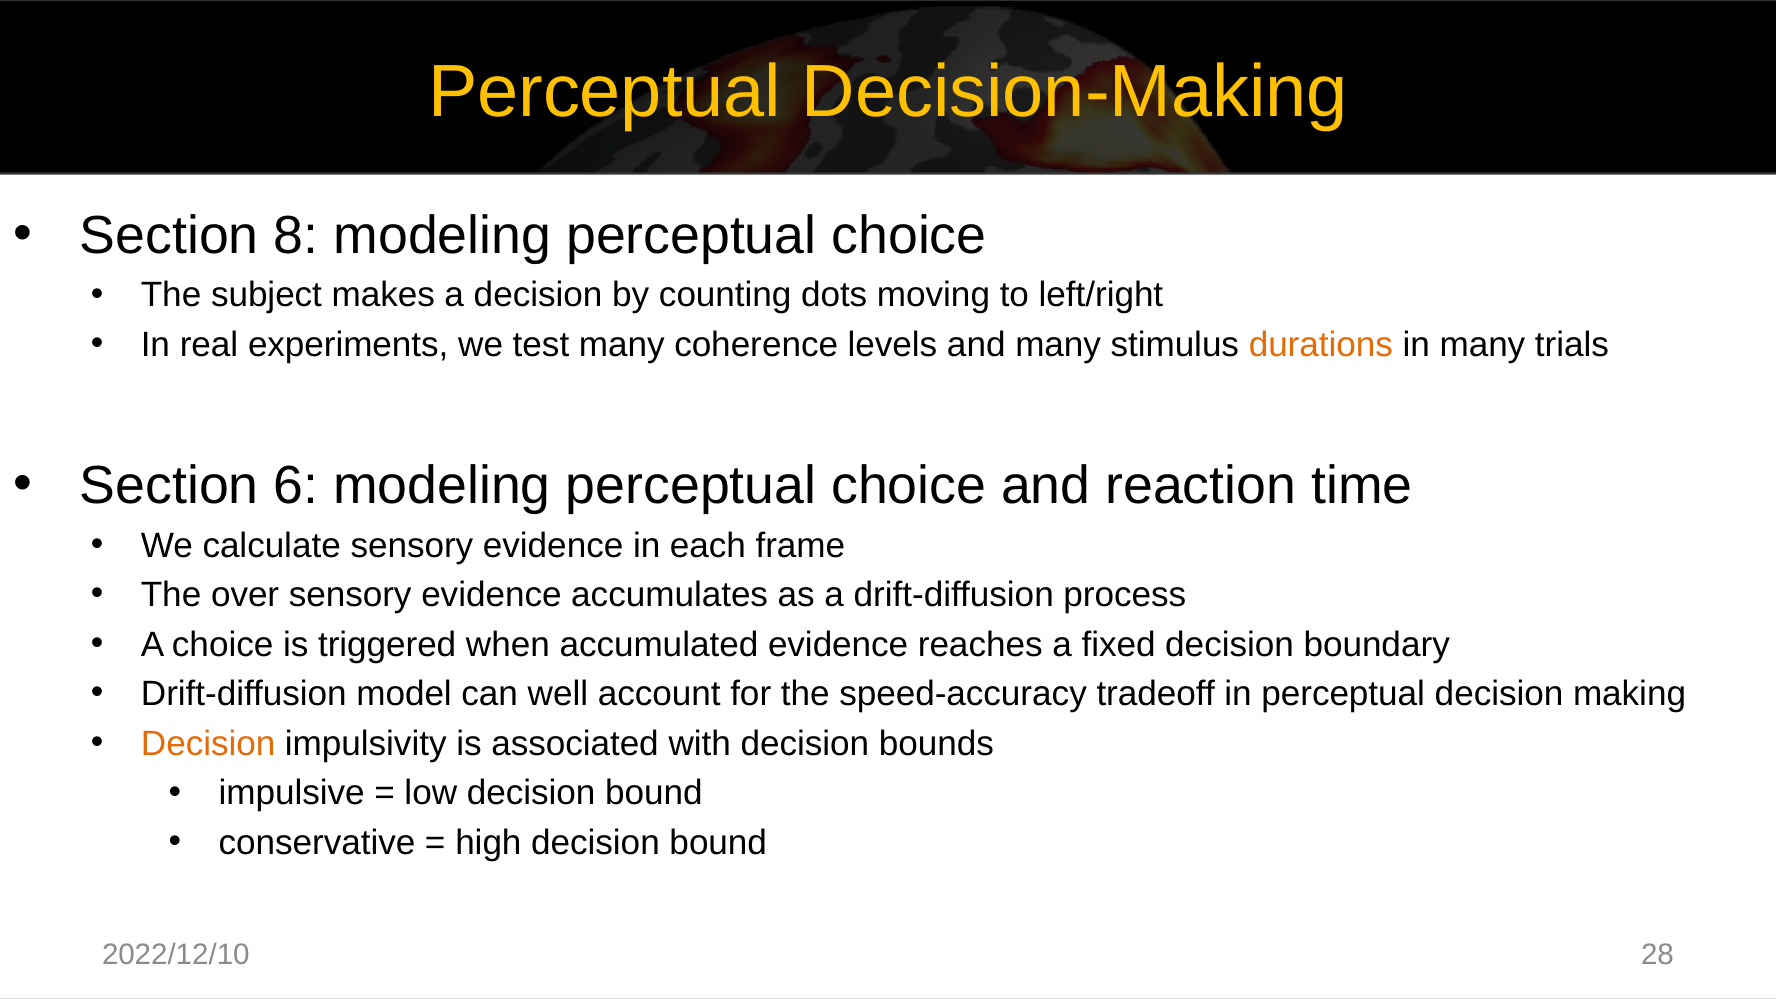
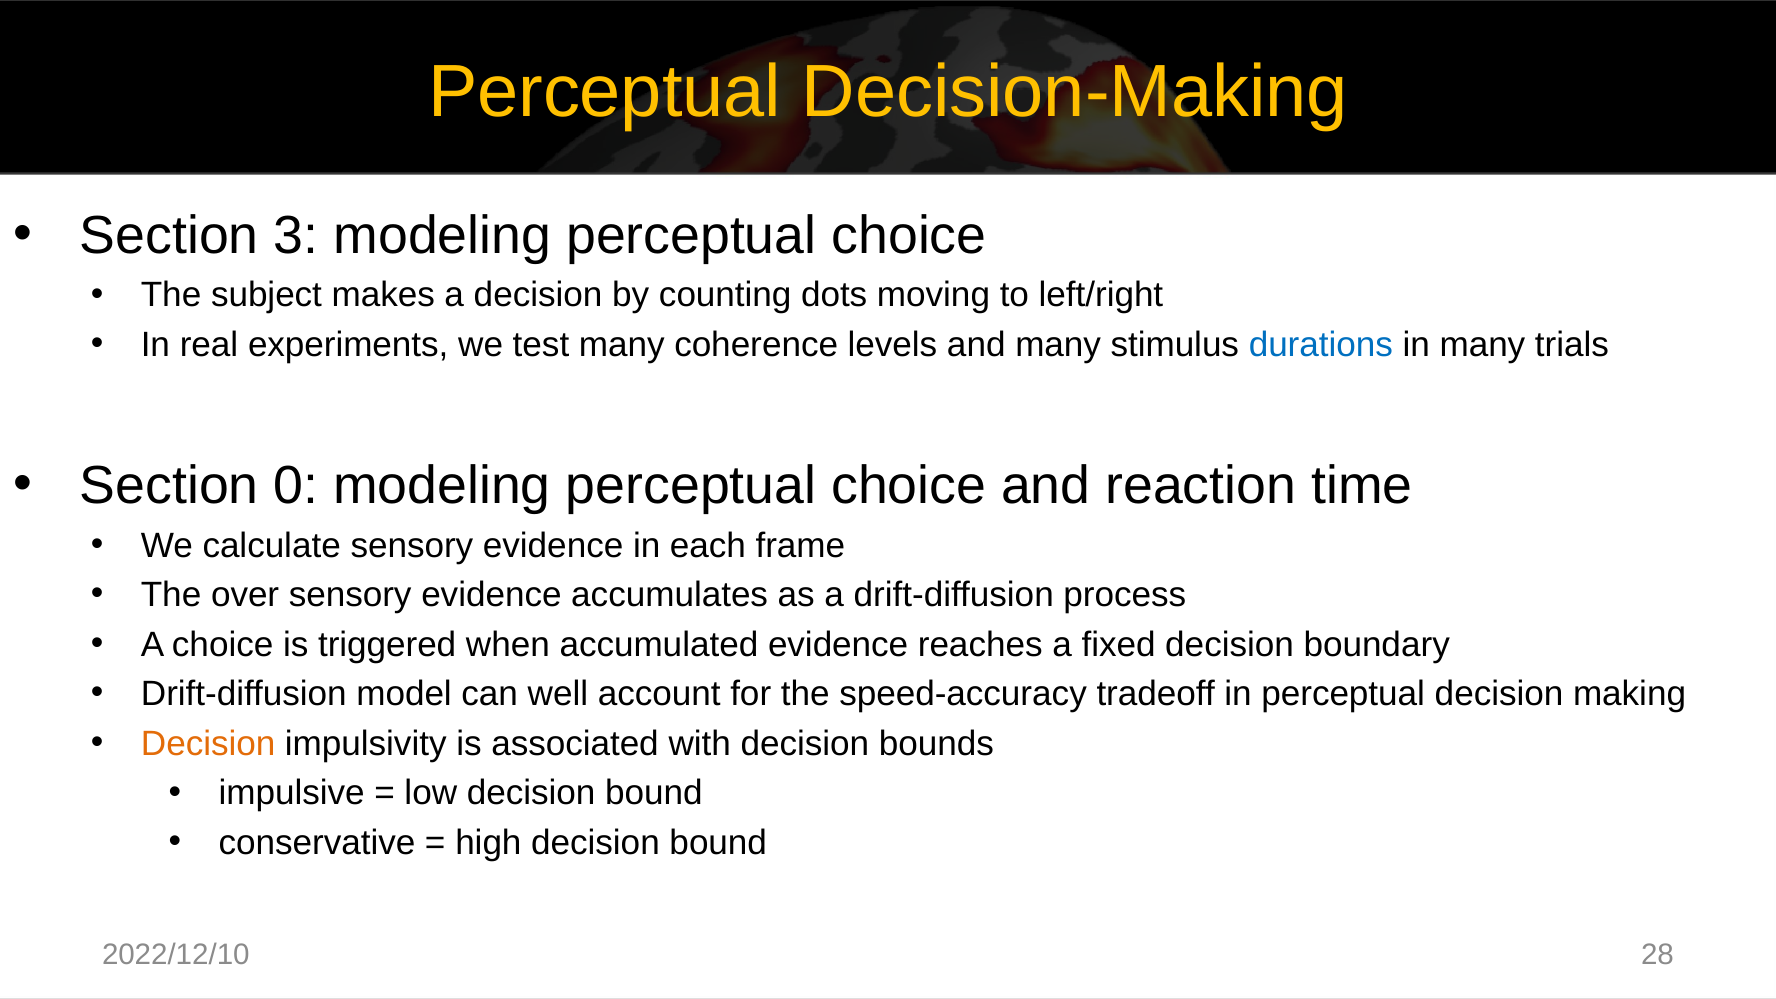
8: 8 -> 3
durations colour: orange -> blue
6: 6 -> 0
